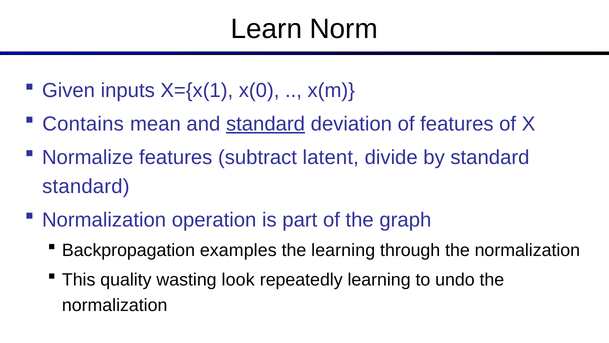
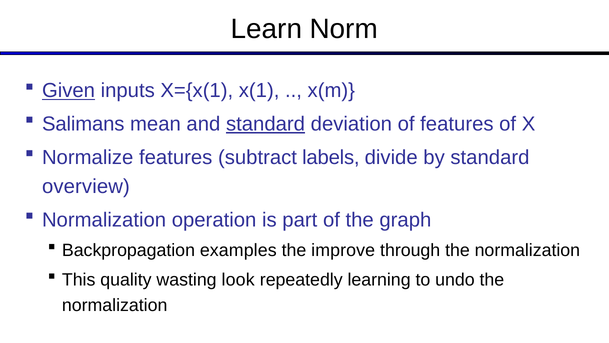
Given underline: none -> present
x(0: x(0 -> x(1
Contains: Contains -> Salimans
latent: latent -> labels
standard at (86, 186): standard -> overview
the learning: learning -> improve
